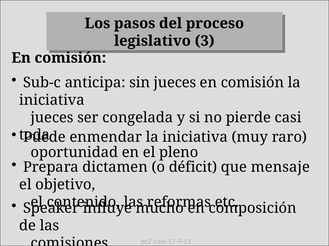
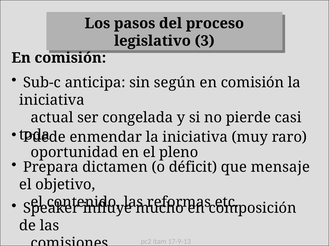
sin jueces: jueces -> según
jueces at (52, 118): jueces -> actual
